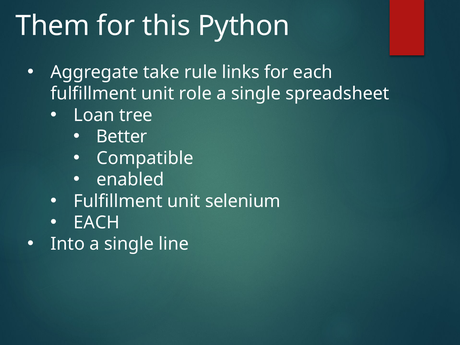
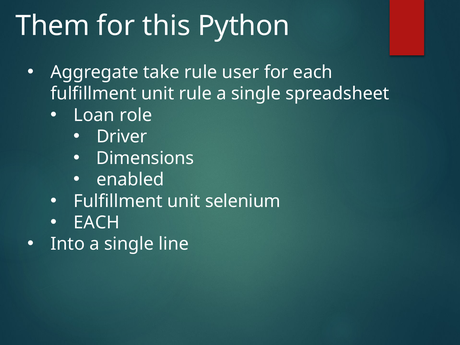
links: links -> user
unit role: role -> rule
tree: tree -> role
Better: Better -> Driver
Compatible: Compatible -> Dimensions
